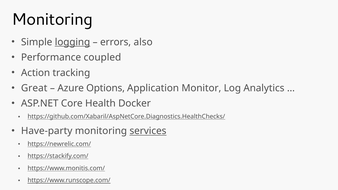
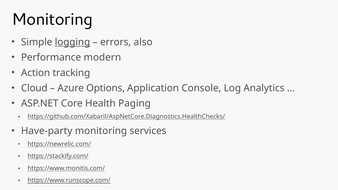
coupled: coupled -> modern
Great: Great -> Cloud
Monitor: Monitor -> Console
Docker: Docker -> Paging
services underline: present -> none
